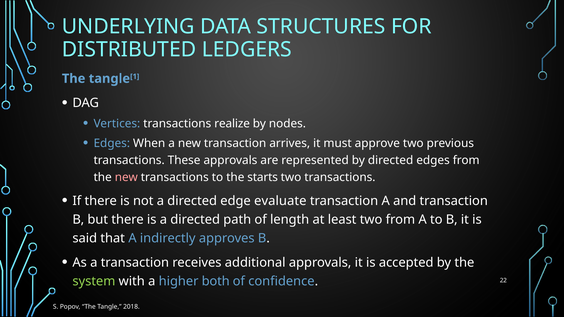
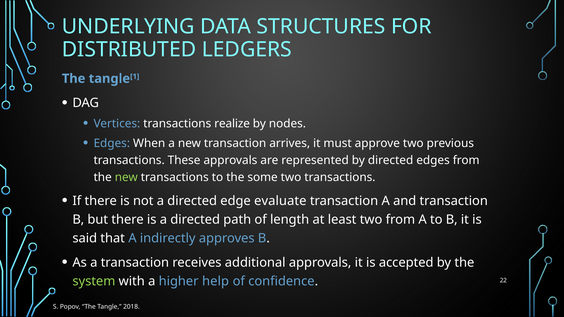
new at (126, 177) colour: pink -> light green
starts: starts -> some
both: both -> help
